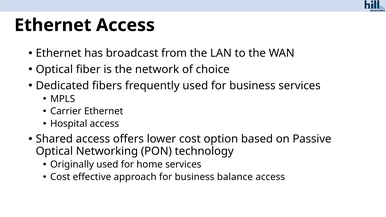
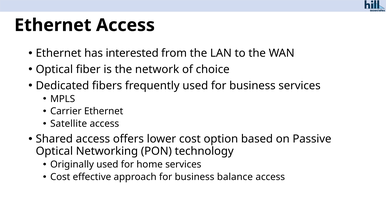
broadcast: broadcast -> interested
Hospital: Hospital -> Satellite
